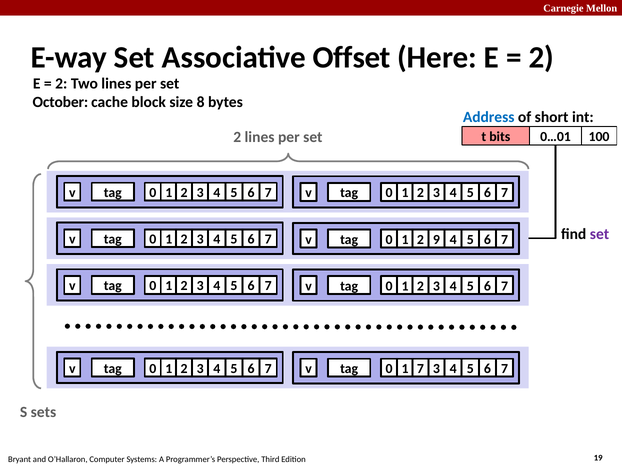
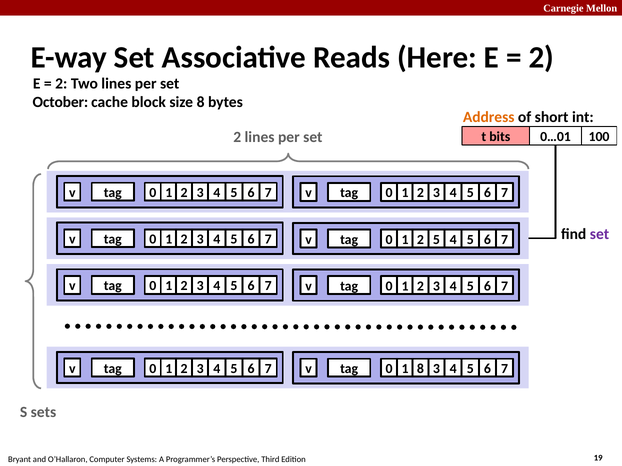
Offset: Offset -> Reads
Address colour: blue -> orange
v 9: 9 -> 5
1 7: 7 -> 8
